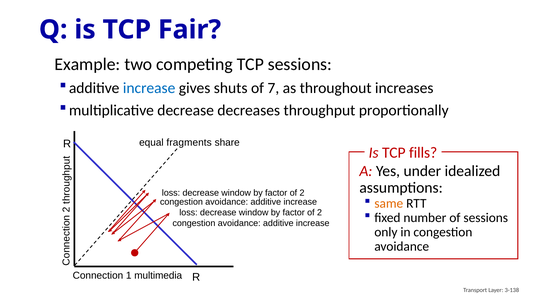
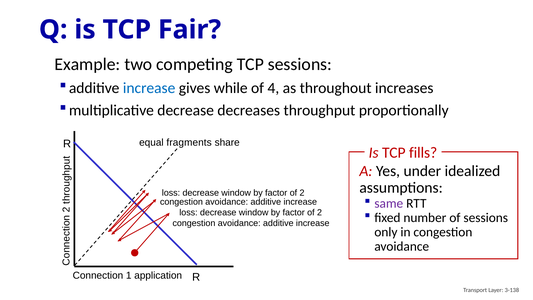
shuts: shuts -> while
7: 7 -> 4
same colour: orange -> purple
multimedia: multimedia -> application
